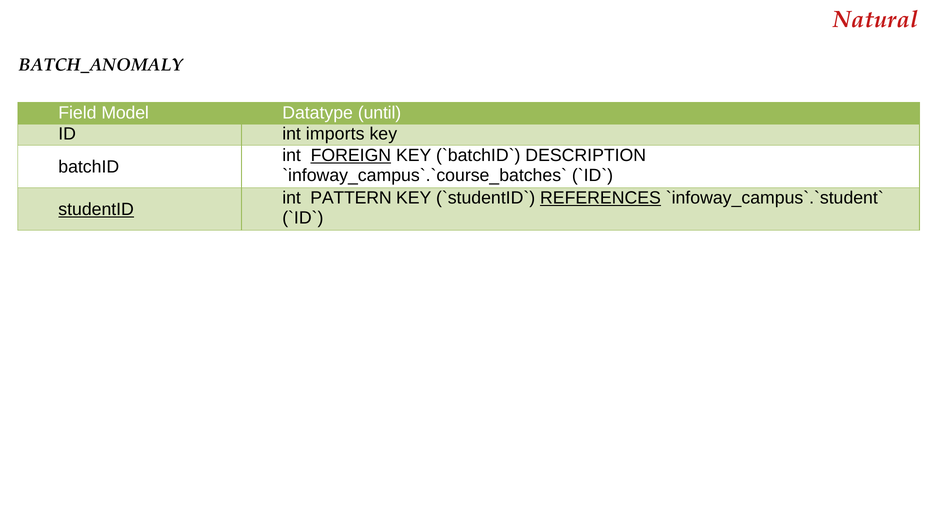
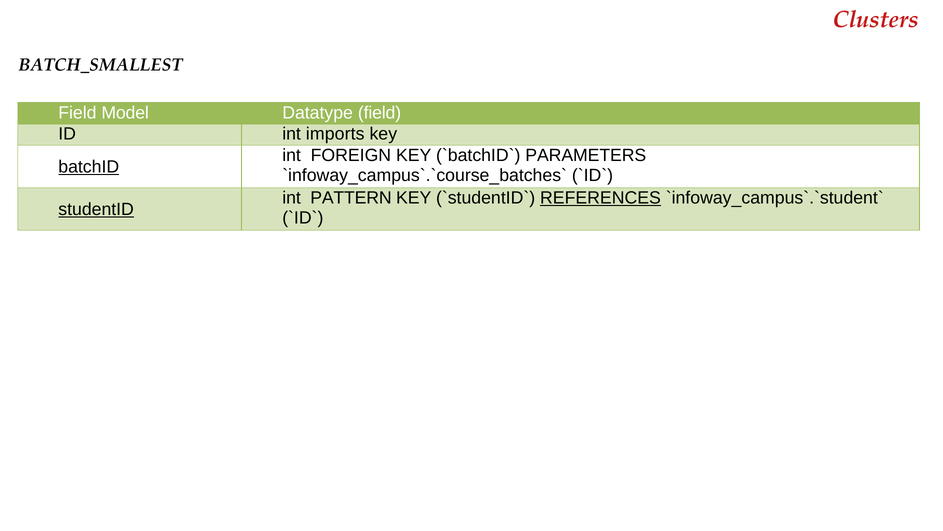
Natural: Natural -> Clusters
BATCH_ANOMALY: BATCH_ANOMALY -> BATCH_SMALLEST
Datatype until: until -> field
FOREIGN underline: present -> none
DESCRIPTION: DESCRIPTION -> PARAMETERS
batchID underline: none -> present
